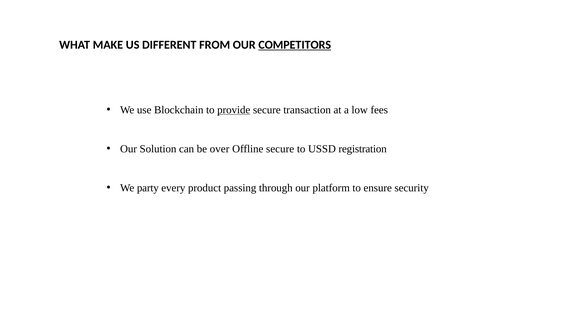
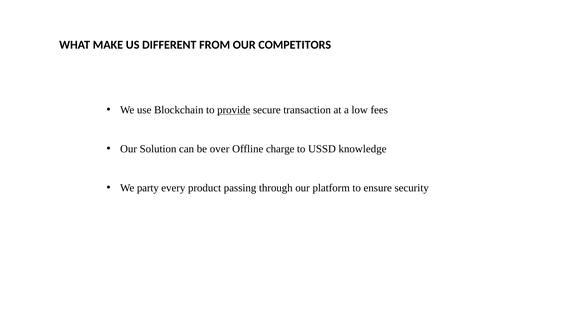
COMPETITORS underline: present -> none
Offline secure: secure -> charge
registration: registration -> knowledge
